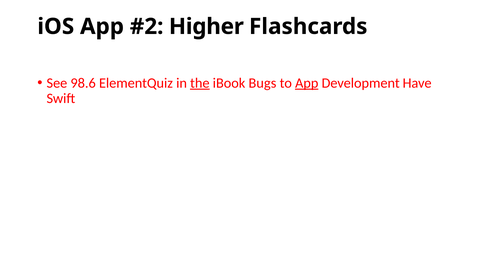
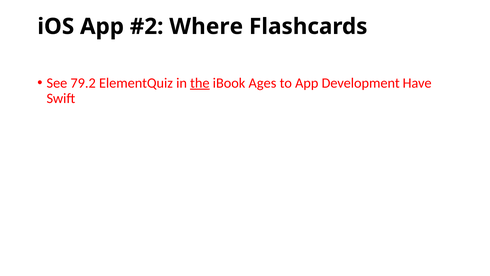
Higher: Higher -> Where
98.6: 98.6 -> 79.2
Bugs: Bugs -> Ages
App at (307, 83) underline: present -> none
